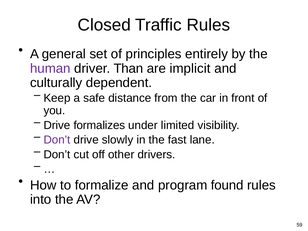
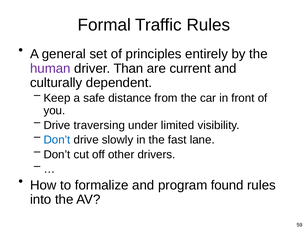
Closed: Closed -> Formal
implicit: implicit -> current
formalizes: formalizes -> traversing
Don’t at (57, 140) colour: purple -> blue
